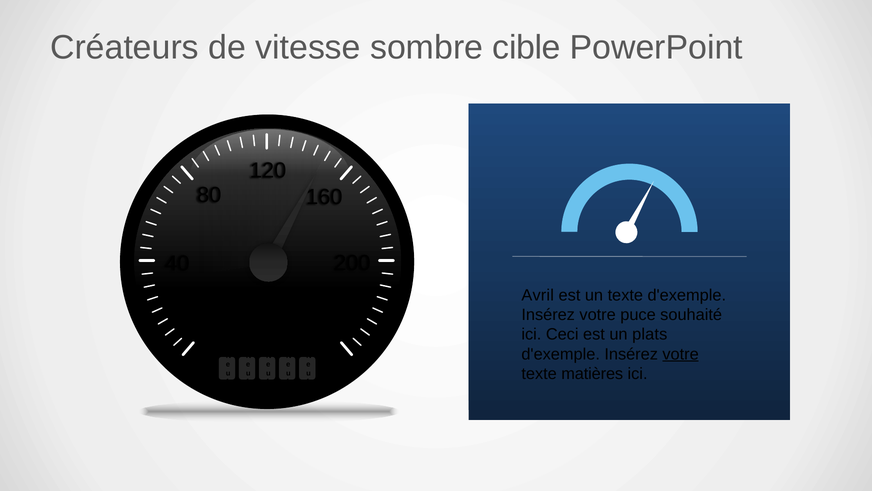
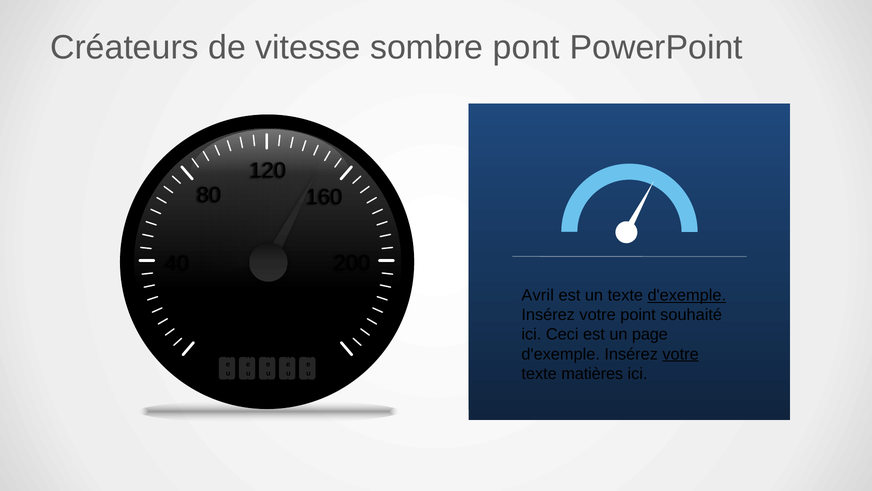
cible: cible -> pont
d'exemple at (687, 295) underline: none -> present
puce: puce -> point
plats: plats -> page
